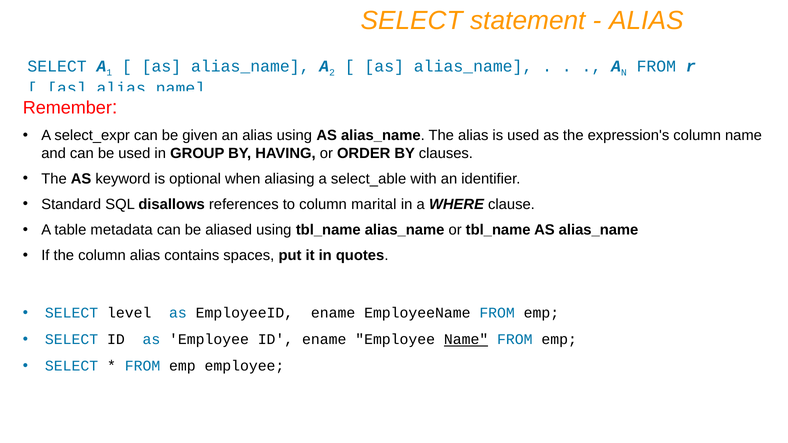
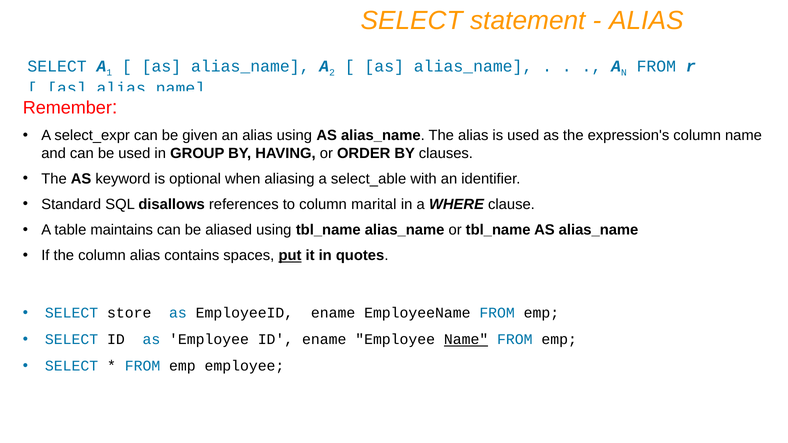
metadata: metadata -> maintains
put underline: none -> present
level: level -> store
